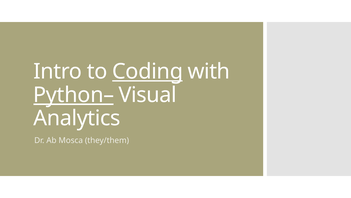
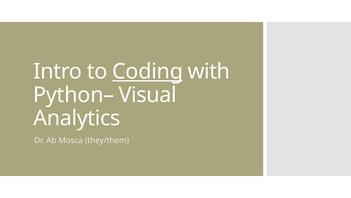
Python– underline: present -> none
